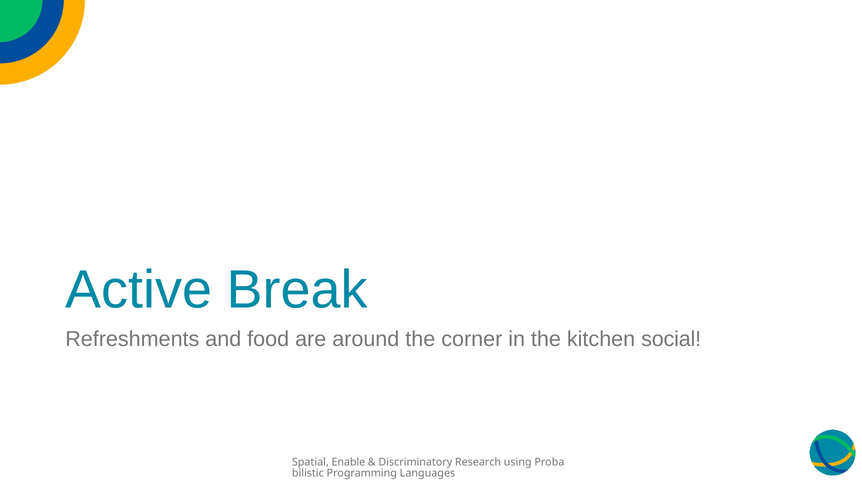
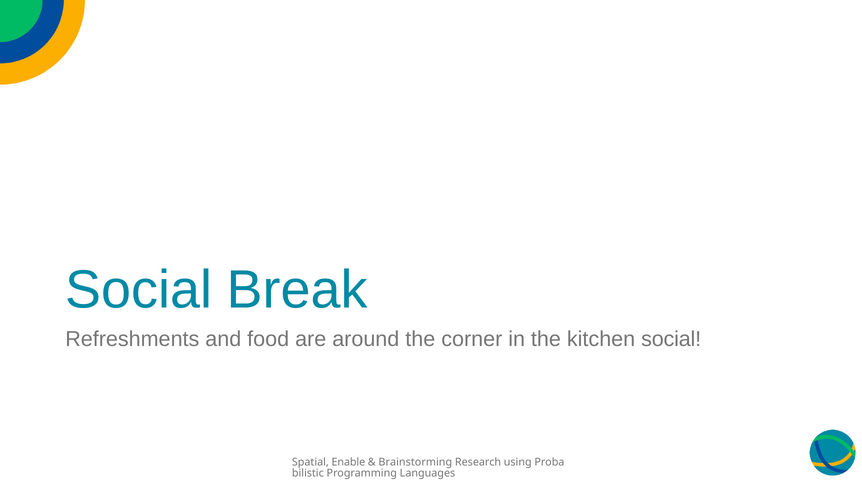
Active at (139, 290): Active -> Social
Discriminatory: Discriminatory -> Brainstorming
